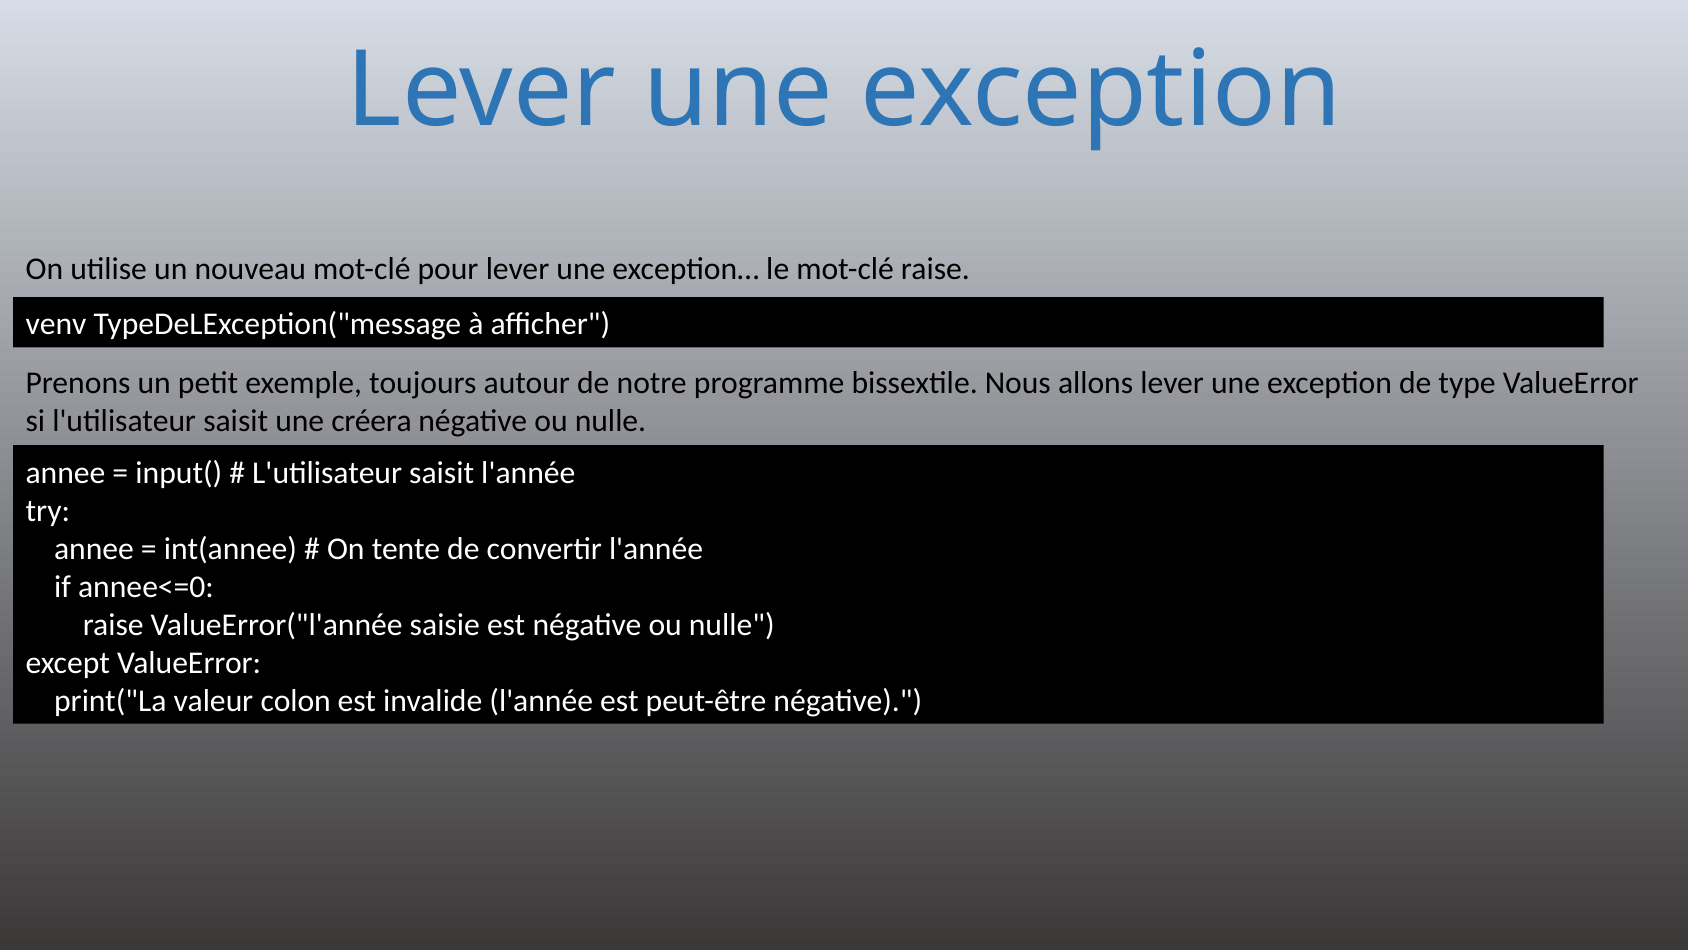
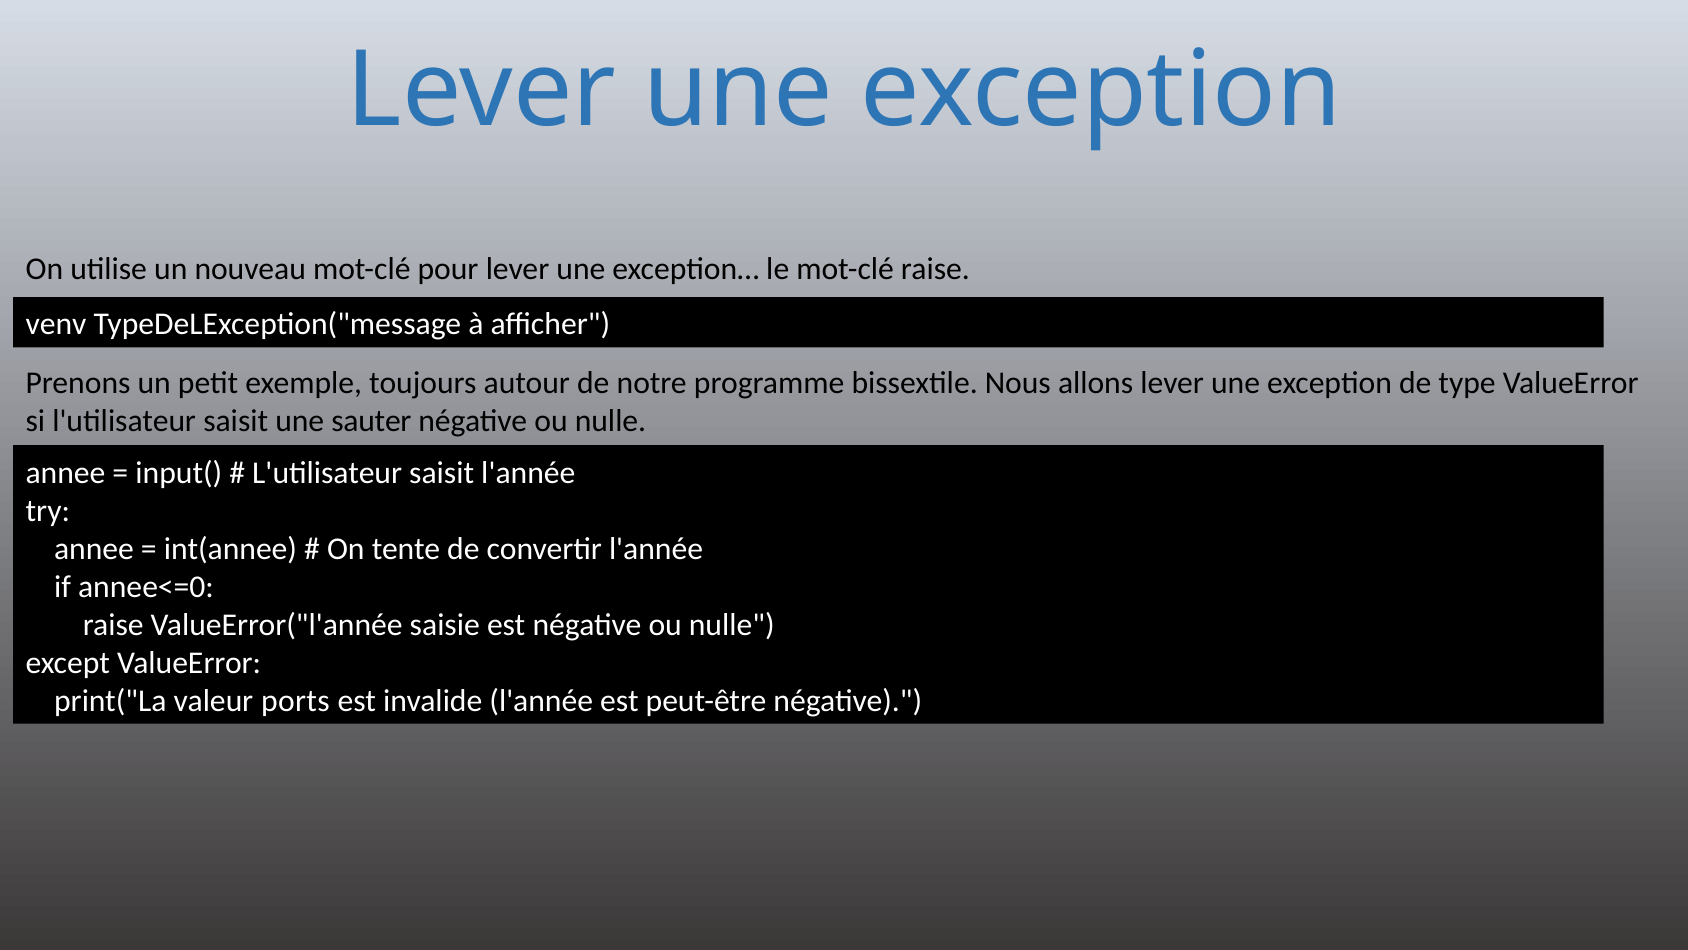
créera: créera -> sauter
colon: colon -> ports
